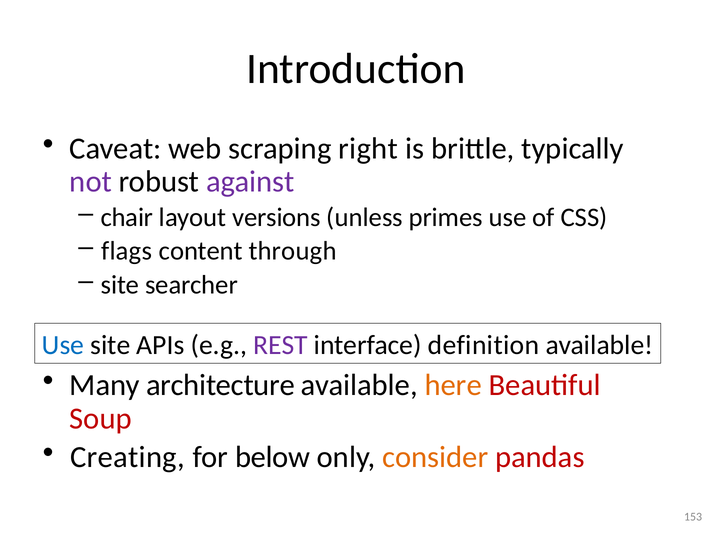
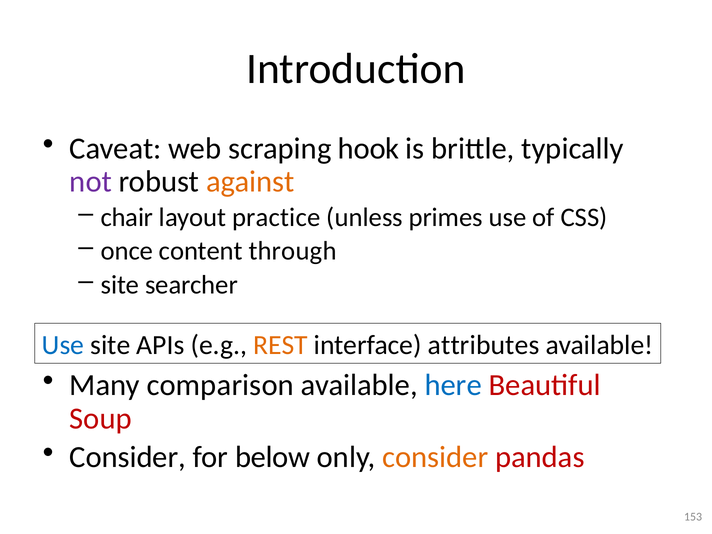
right: right -> hook
against colour: purple -> orange
versions: versions -> practice
flags: flags -> once
REST colour: purple -> orange
definition: definition -> attributes
architecture: architecture -> comparison
here colour: orange -> blue
Creating at (127, 457): Creating -> Consider
